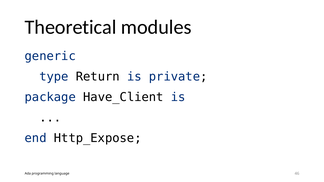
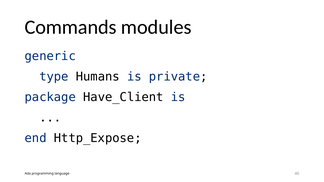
Theoretical: Theoretical -> Commands
Return: Return -> Humans
